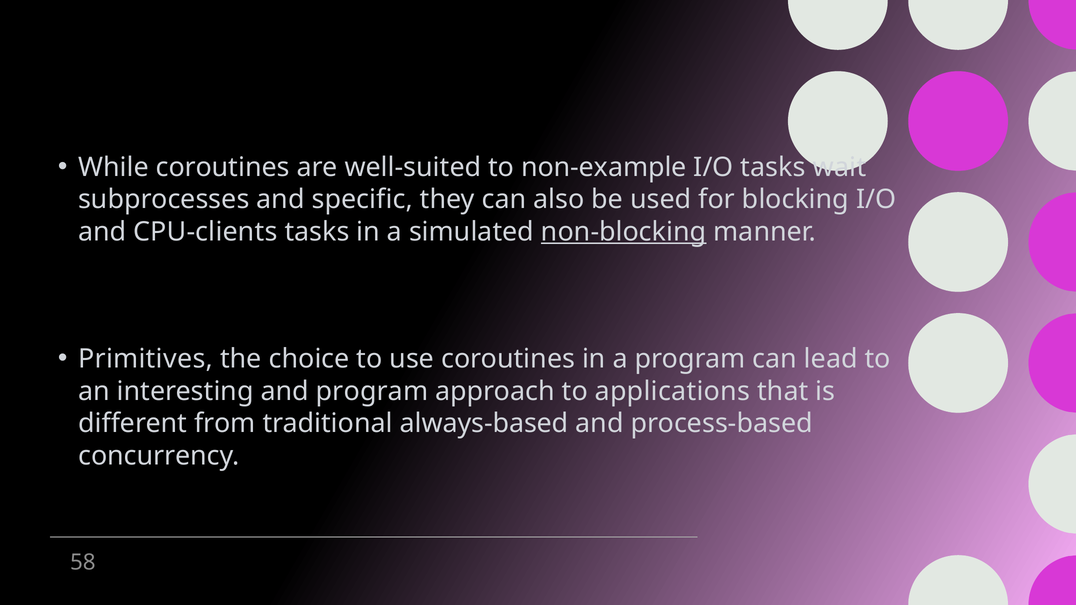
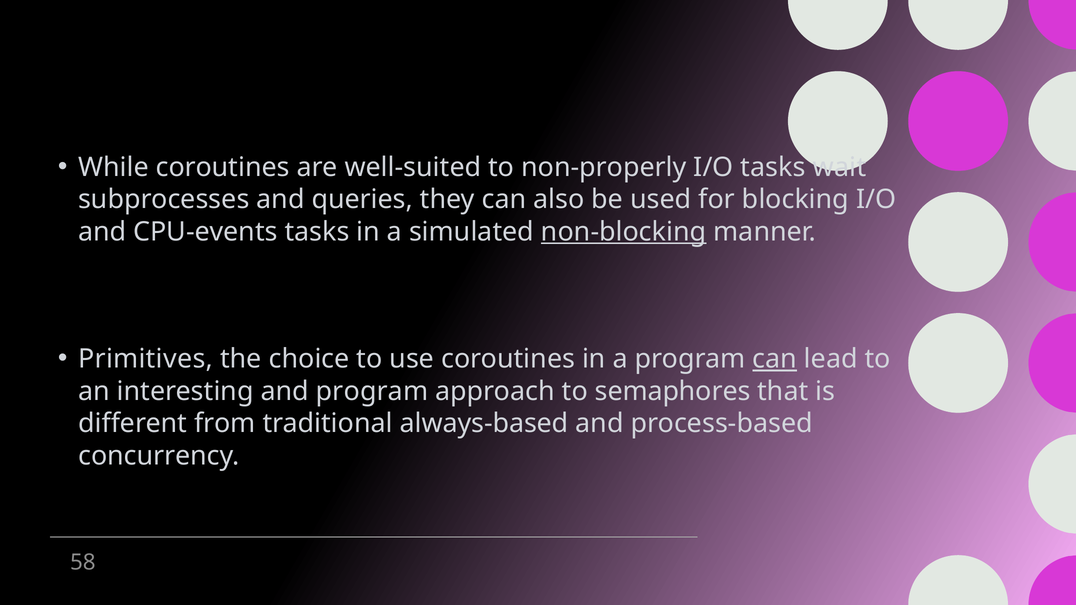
non-example: non-example -> non-properly
specific: specific -> queries
CPU-clients: CPU-clients -> CPU-events
can at (775, 359) underline: none -> present
applications: applications -> semaphores
